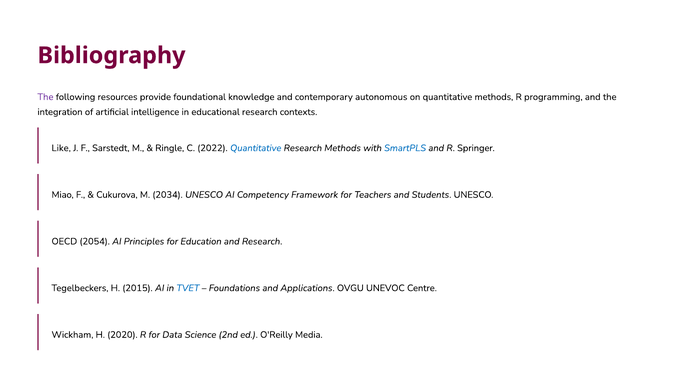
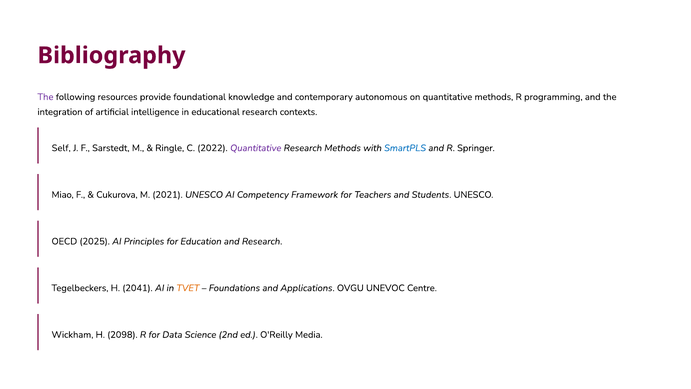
Like: Like -> Self
Quantitative at (256, 148) colour: blue -> purple
2034: 2034 -> 2021
2054: 2054 -> 2025
2015: 2015 -> 2041
TVET colour: blue -> orange
2020: 2020 -> 2098
